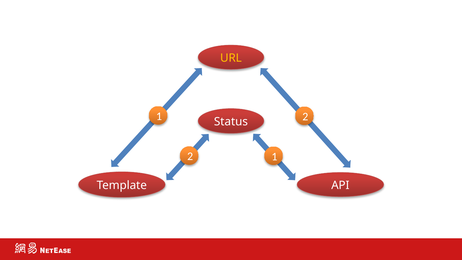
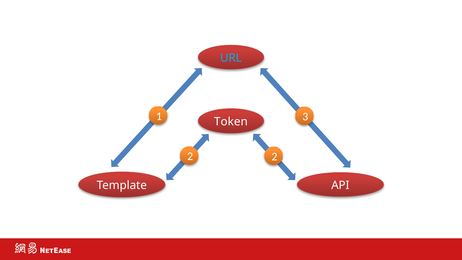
URL colour: yellow -> light blue
1 2: 2 -> 3
Status: Status -> Token
2 1: 1 -> 2
